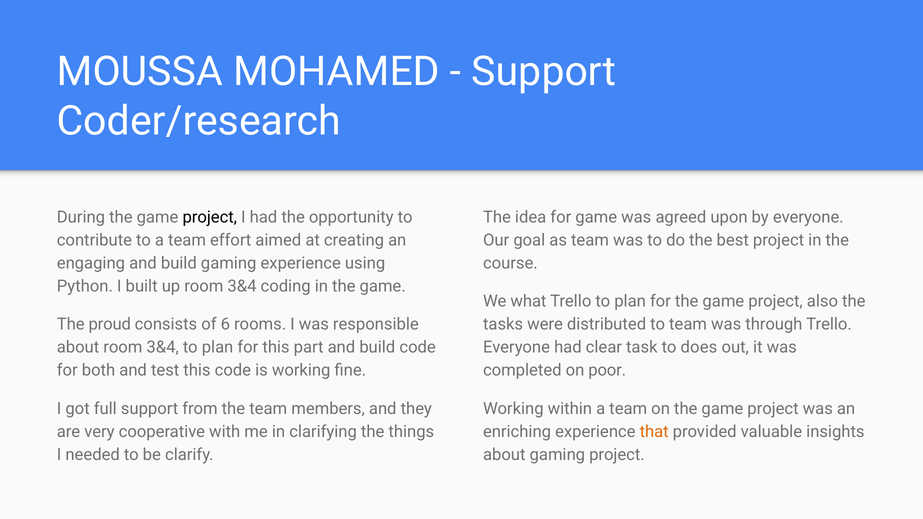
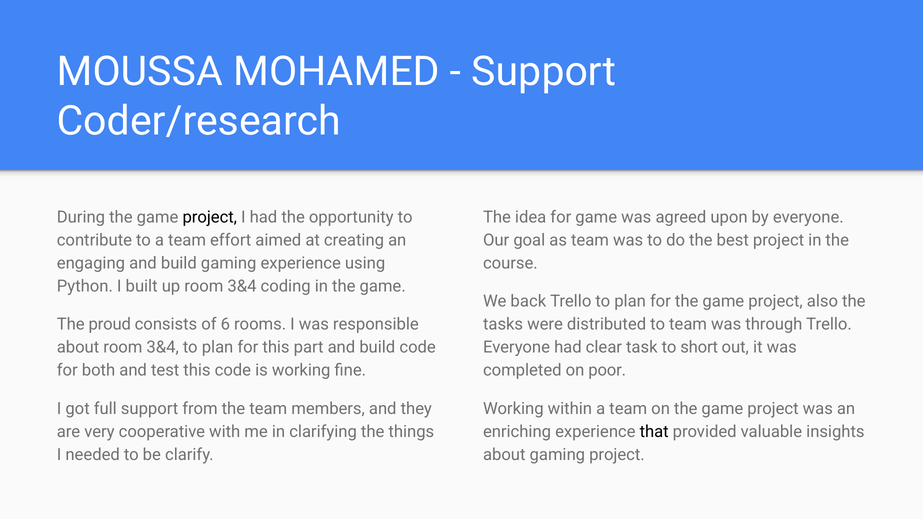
what: what -> back
does: does -> short
that colour: orange -> black
